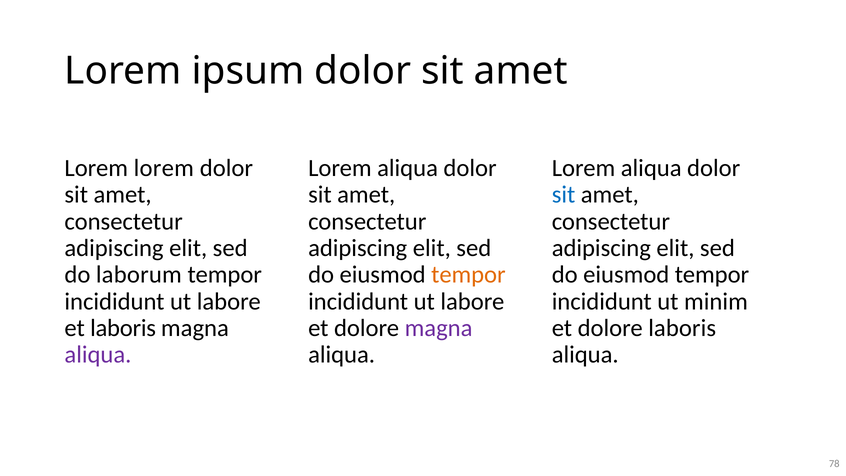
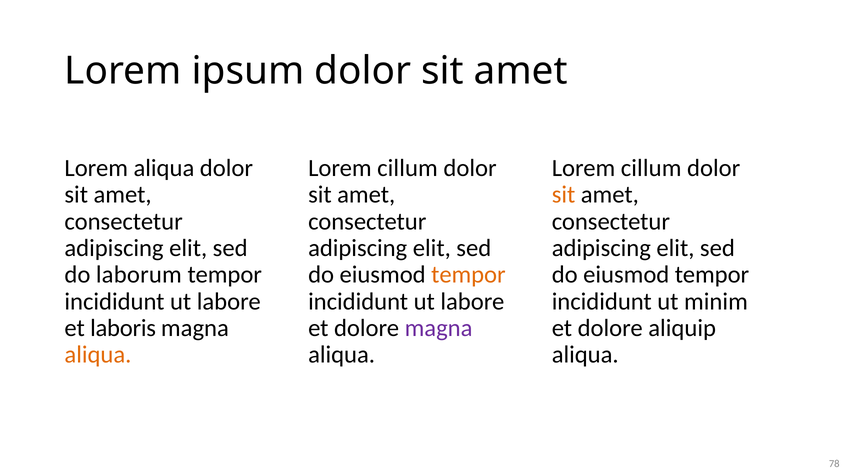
Lorem lorem: lorem -> aliqua
aliqua at (408, 168): aliqua -> cillum
aliqua at (651, 168): aliqua -> cillum
sit at (564, 195) colour: blue -> orange
dolore laboris: laboris -> aliquip
aliqua at (98, 355) colour: purple -> orange
